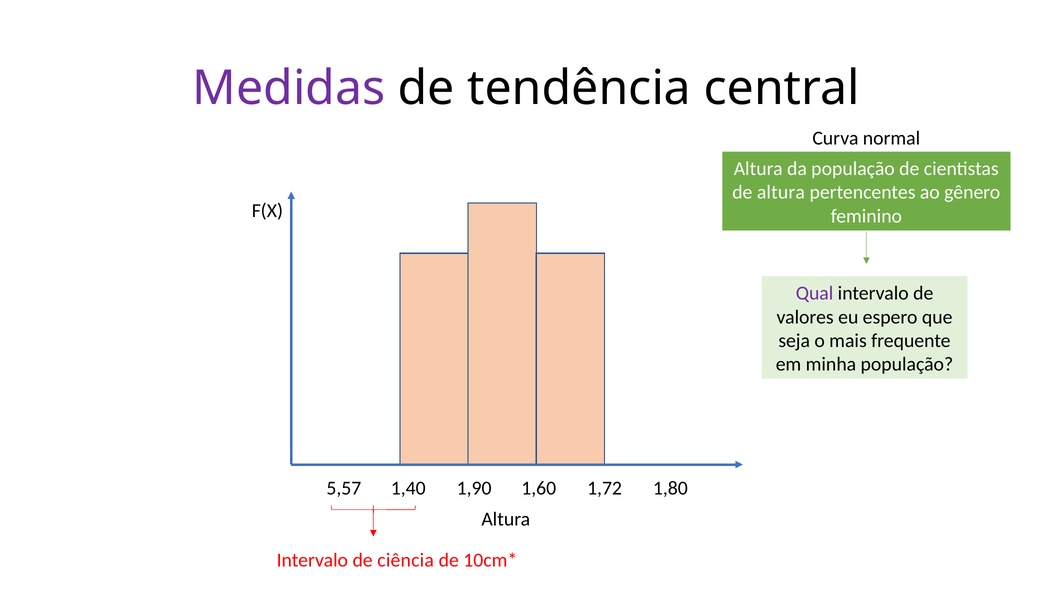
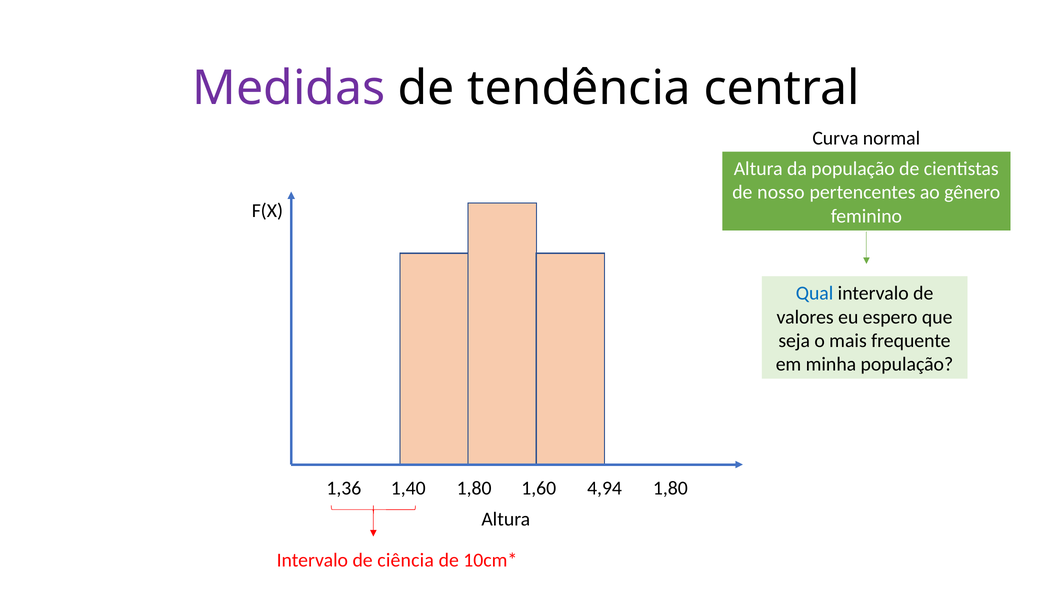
de altura: altura -> nosso
Qual colour: purple -> blue
5,57: 5,57 -> 1,36
1,40 1,90: 1,90 -> 1,80
1,72: 1,72 -> 4,94
